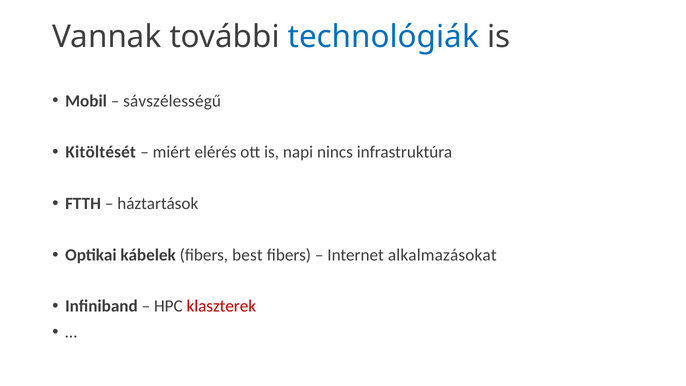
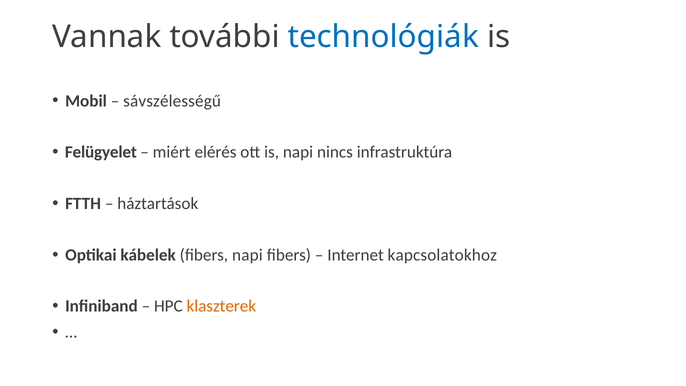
Kitöltését: Kitöltését -> Felügyelet
fibers best: best -> napi
alkalmazásokat: alkalmazásokat -> kapcsolatokhoz
klaszterek colour: red -> orange
